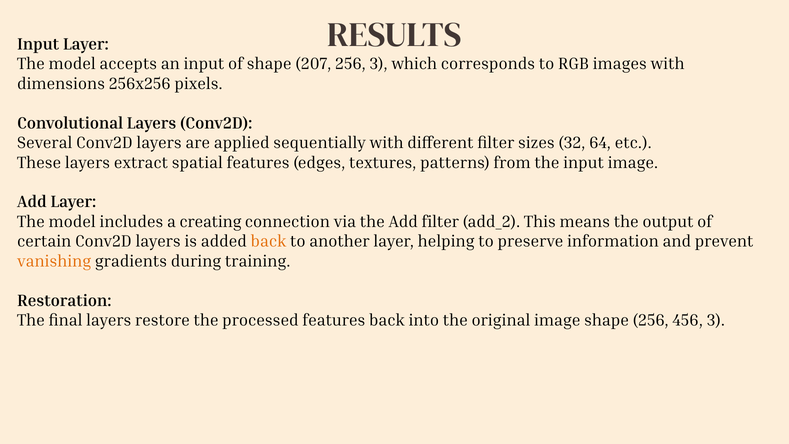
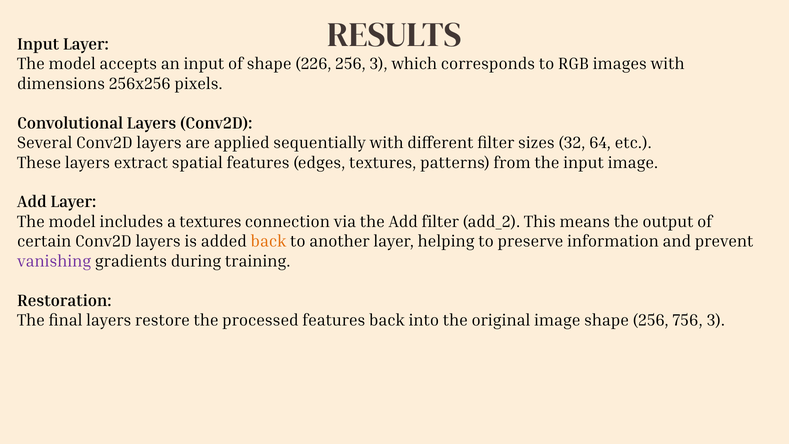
207: 207 -> 226
a creating: creating -> textures
vanishing colour: orange -> purple
456: 456 -> 756
